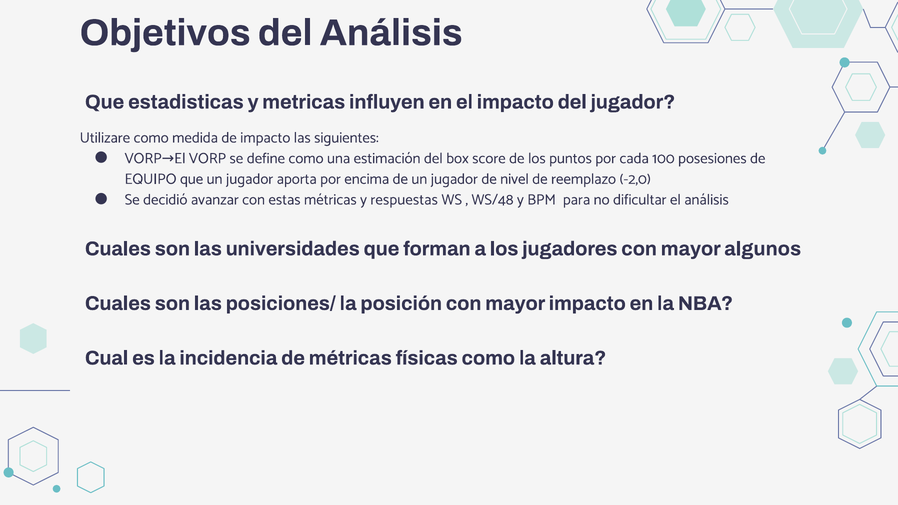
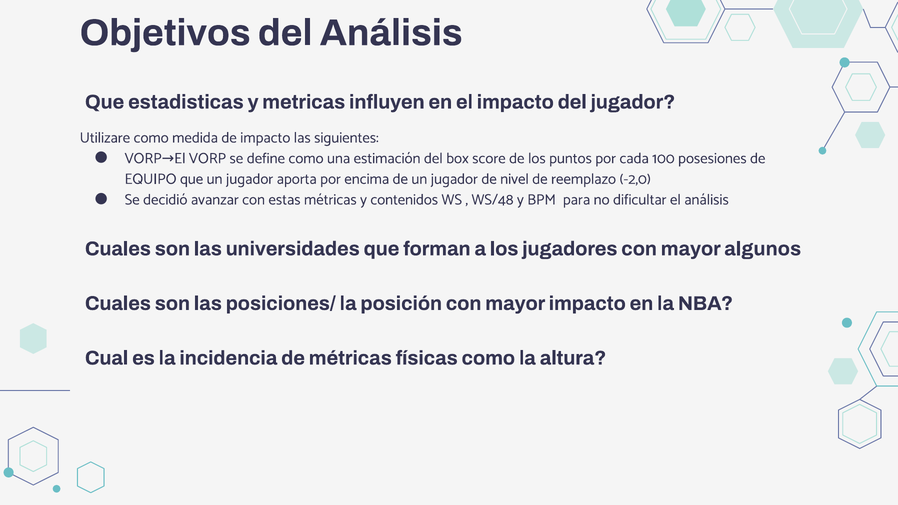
respuestas: respuestas -> contenidos
